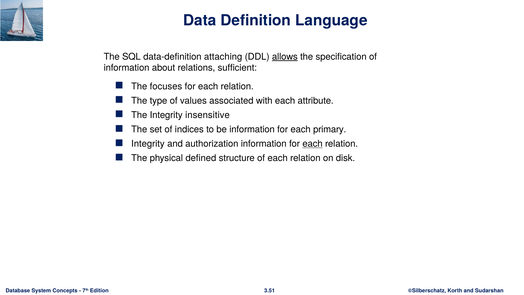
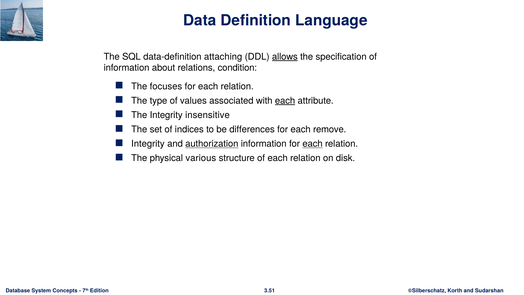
sufficient: sufficient -> condition
each at (285, 101) underline: none -> present
be information: information -> differences
primary: primary -> remove
authorization underline: none -> present
defined: defined -> various
